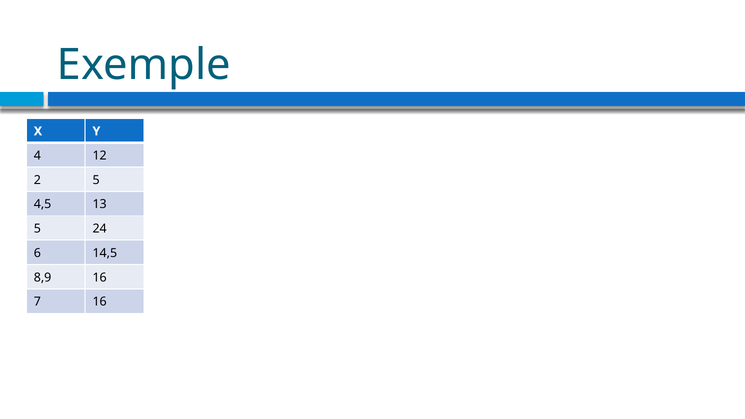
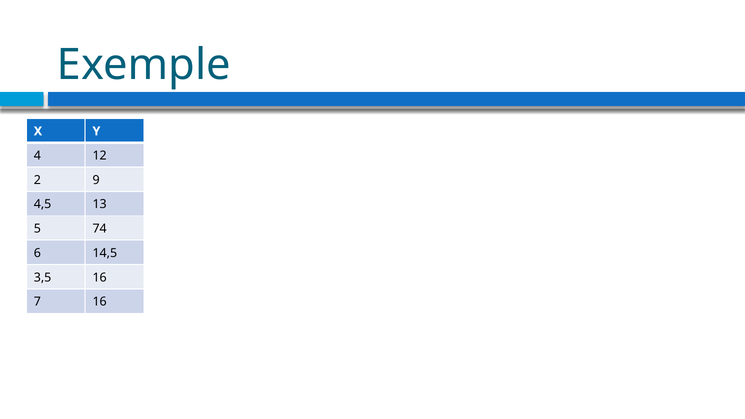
2 5: 5 -> 9
24: 24 -> 74
8,9: 8,9 -> 3,5
